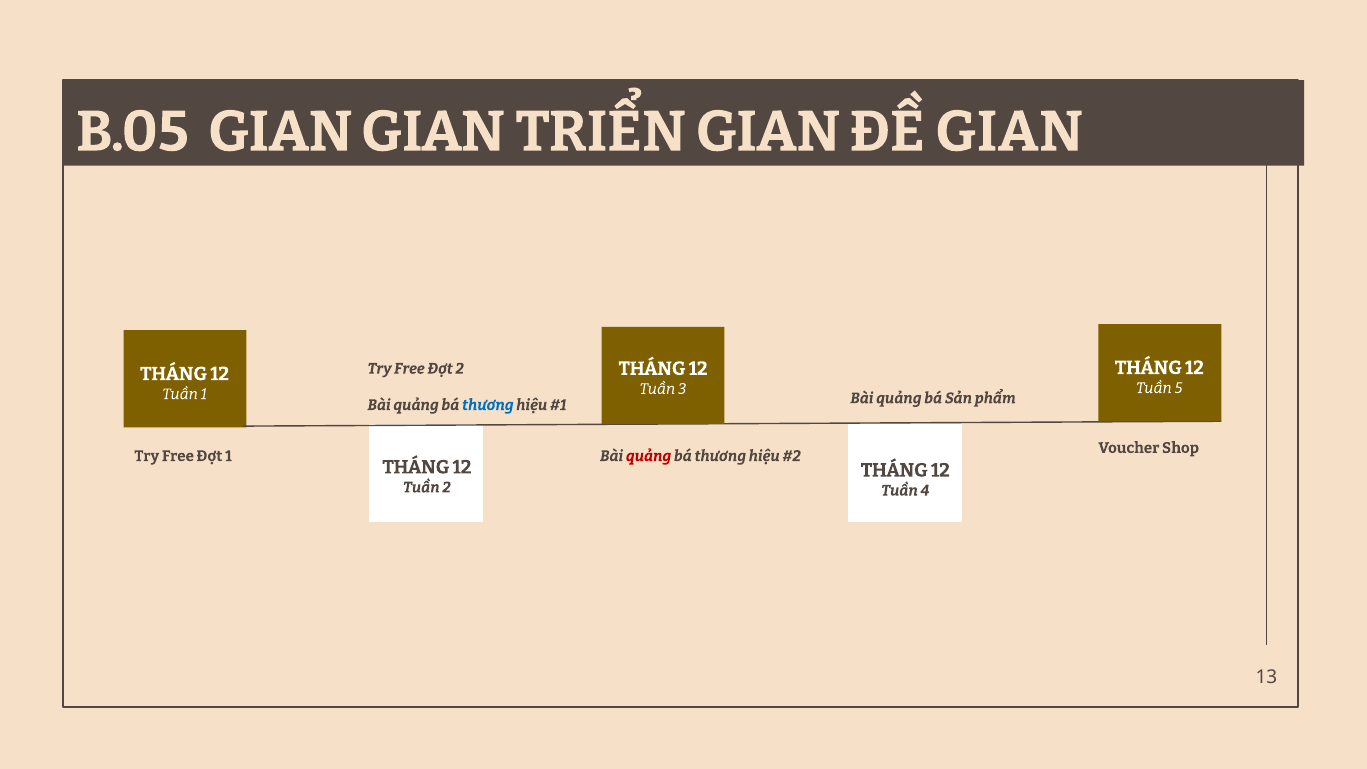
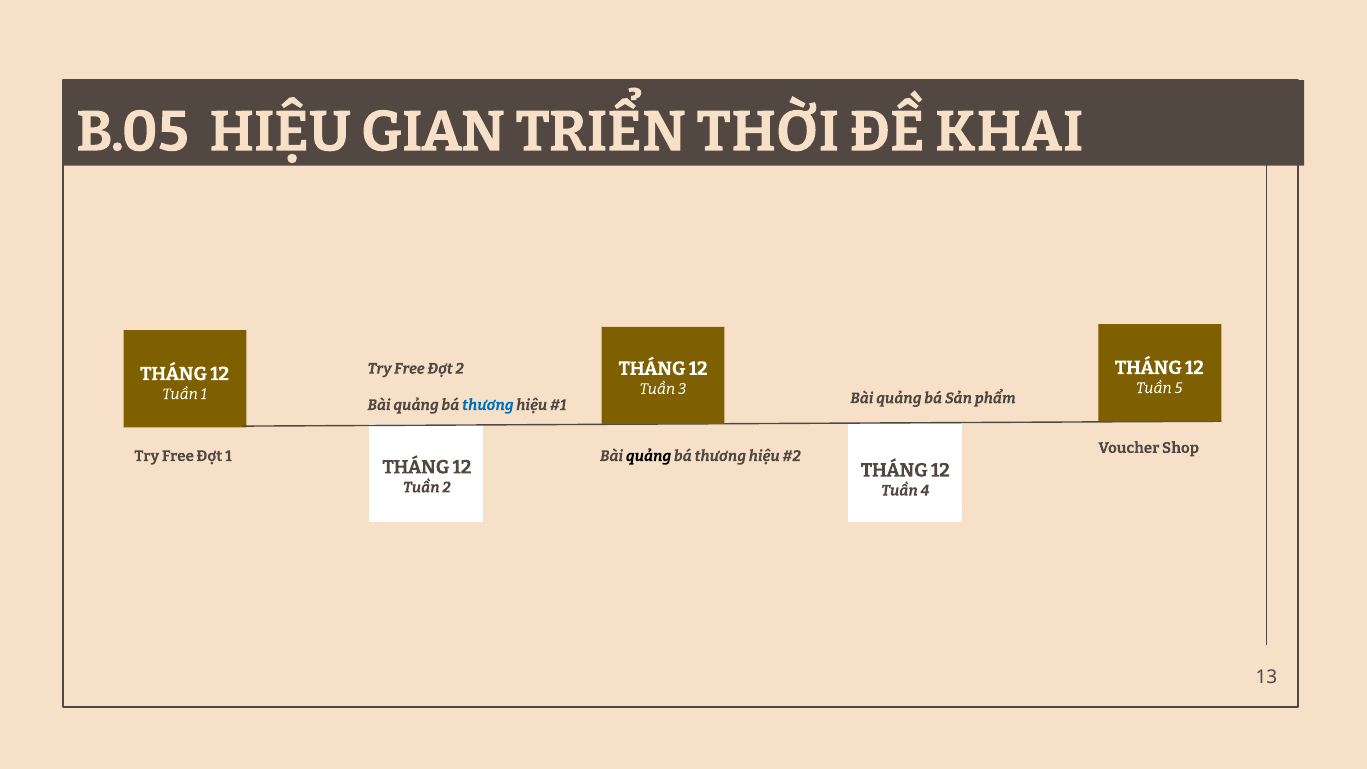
B.05 GIAN: GIAN -> HIỆU
TRIỂN GIAN: GIAN -> THỜI
ĐỀ GIAN: GIAN -> KHAI
quảng at (649, 456) colour: red -> black
